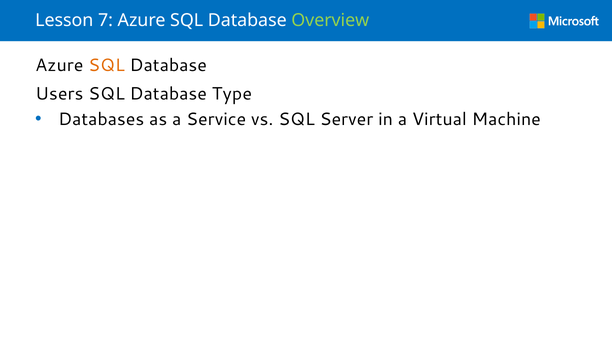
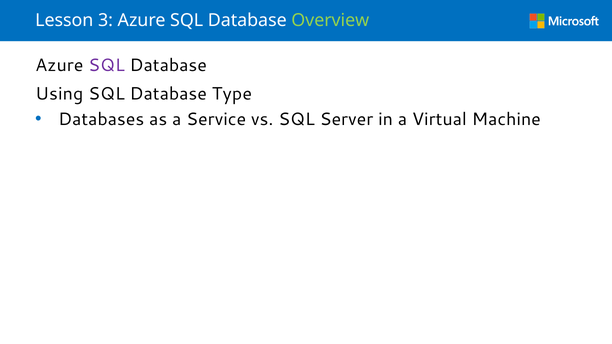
7: 7 -> 3
SQL at (107, 65) colour: orange -> purple
Users: Users -> Using
